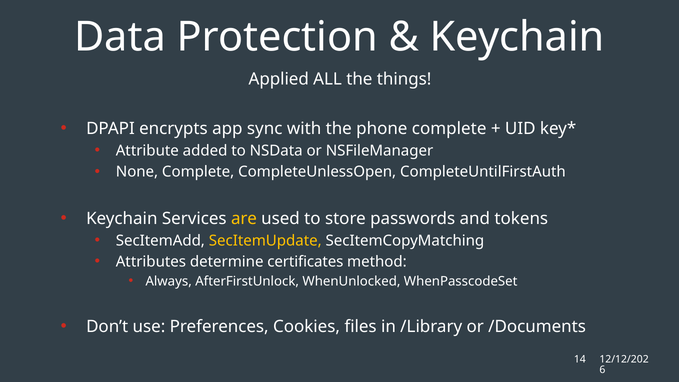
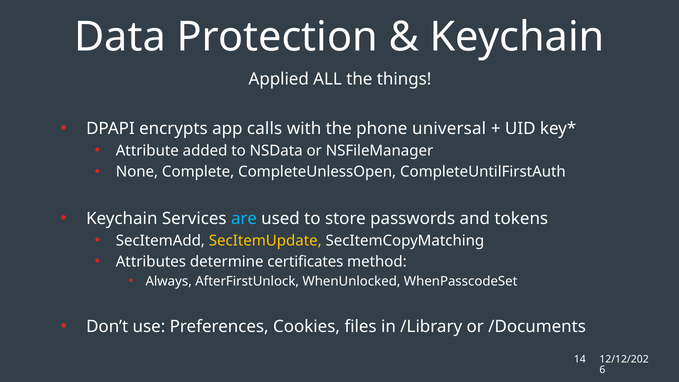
sync: sync -> calls
phone complete: complete -> universal
are colour: yellow -> light blue
